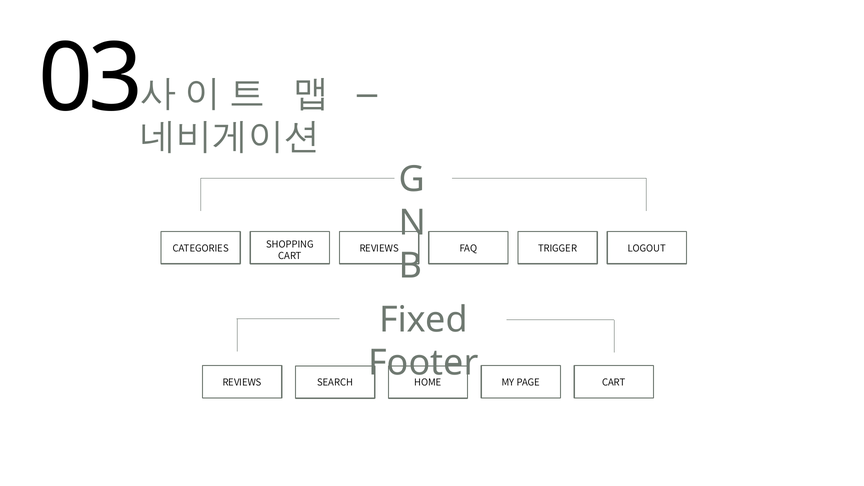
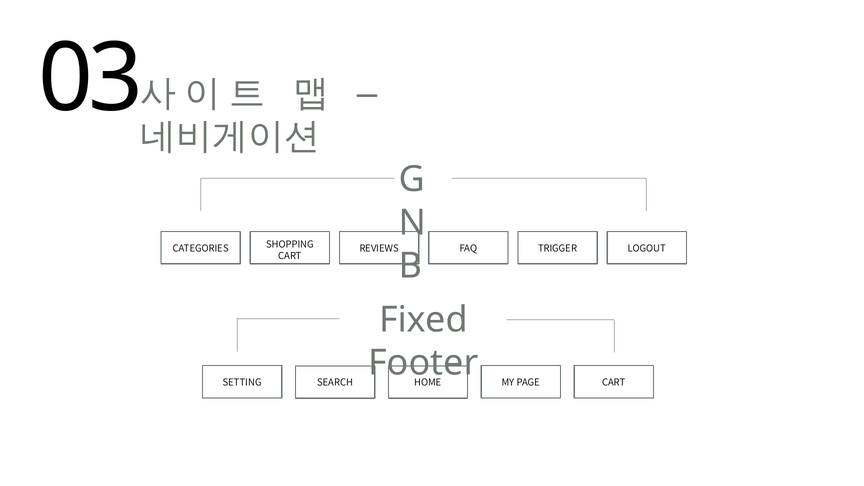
REVIEWS at (242, 383): REVIEWS -> SETTING
